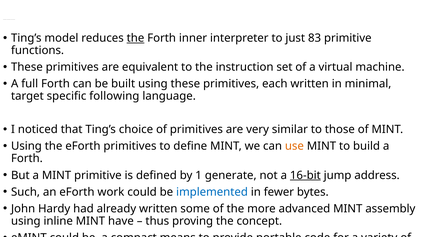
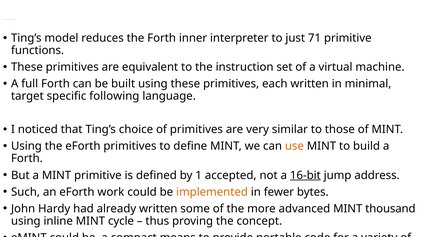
the at (135, 38) underline: present -> none
83: 83 -> 71
generate: generate -> accepted
implemented colour: blue -> orange
assembly: assembly -> thousand
have: have -> cycle
